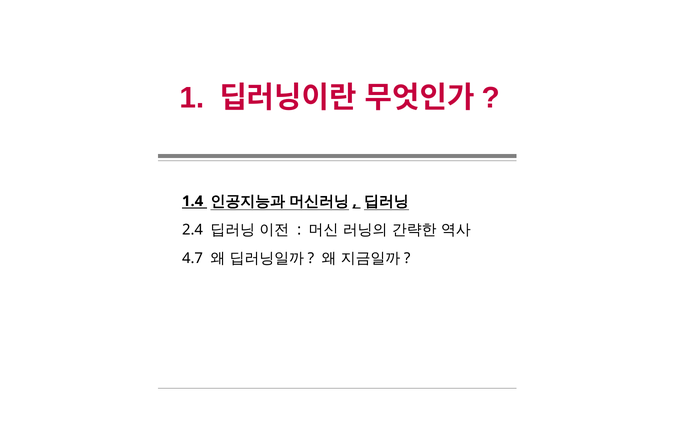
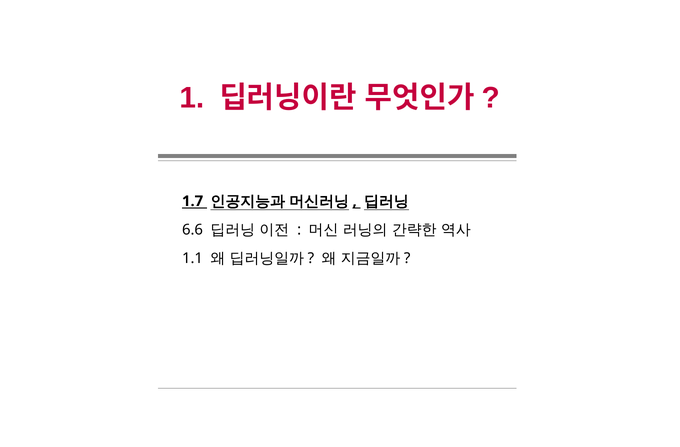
1.4: 1.4 -> 1.7
2.4: 2.4 -> 6.6
4.7: 4.7 -> 1.1
